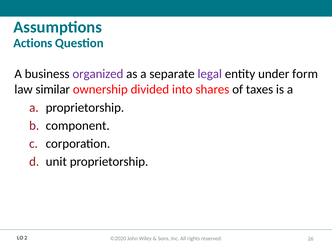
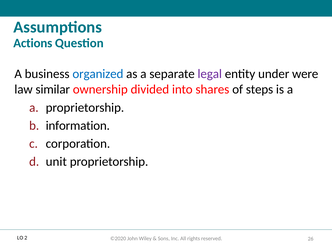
organized colour: purple -> blue
form: form -> were
taxes: taxes -> steps
component: component -> information
